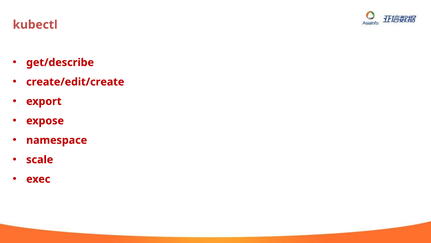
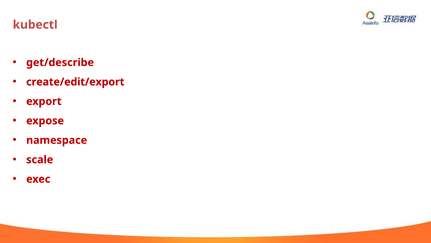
create/edit/create: create/edit/create -> create/edit/export
